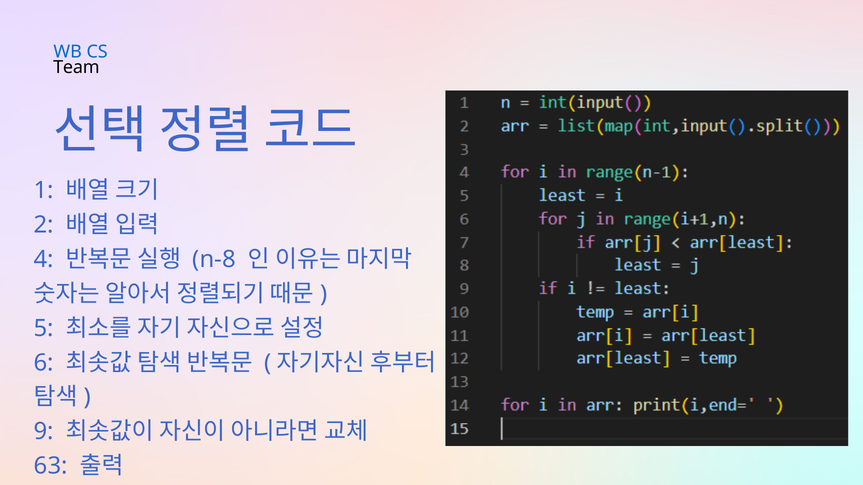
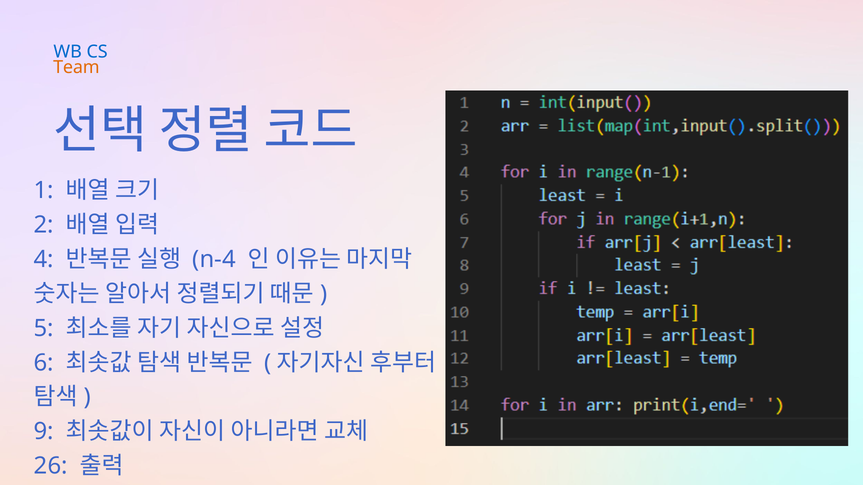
Team colour: black -> orange
n-8: n-8 -> n-4
63: 63 -> 26
